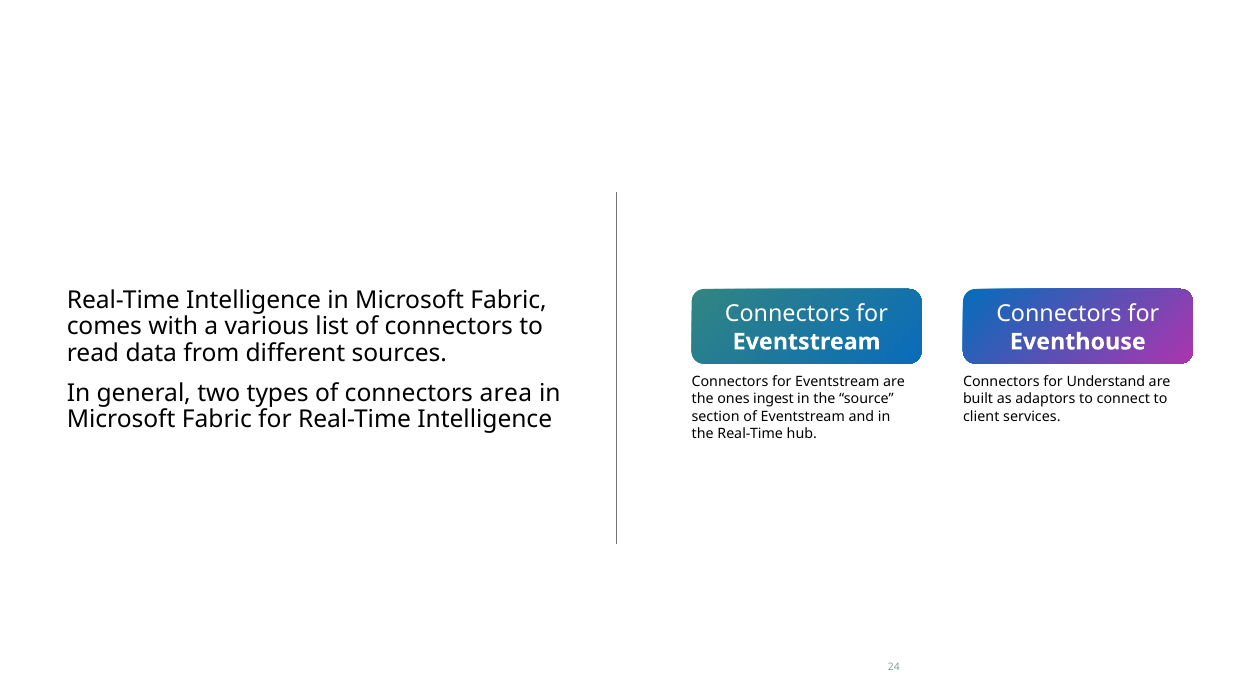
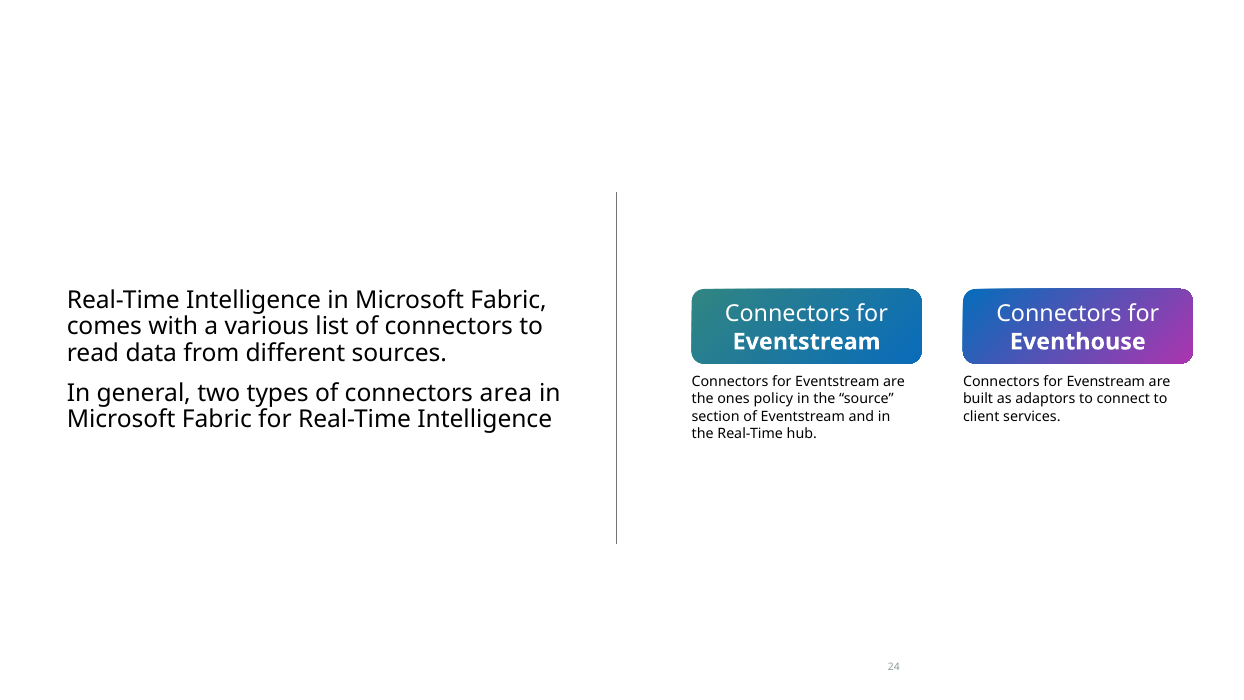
Understand: Understand -> Evenstream
ingest: ingest -> policy
